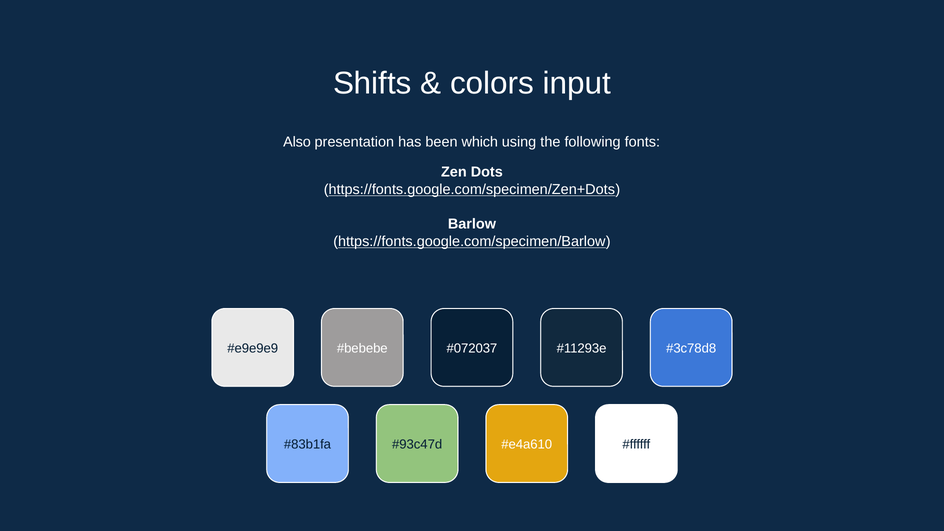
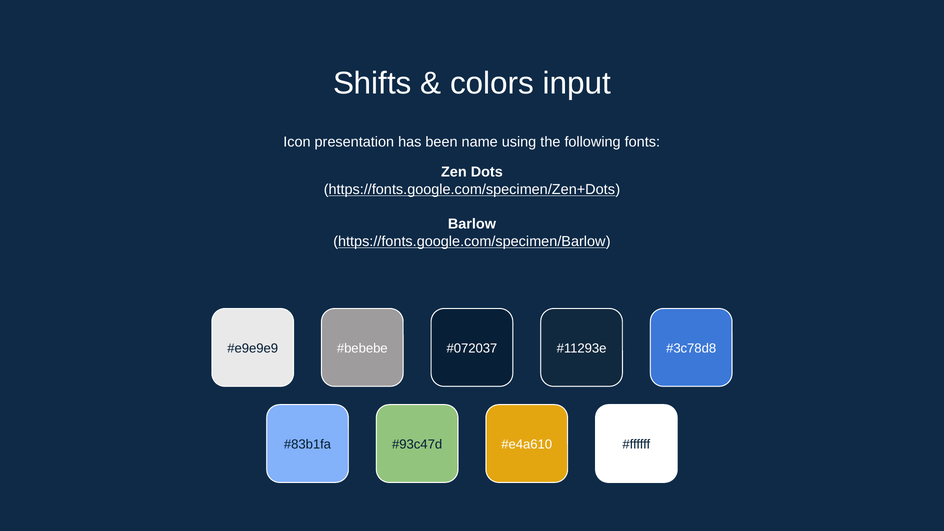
Also: Also -> Icon
which: which -> name
